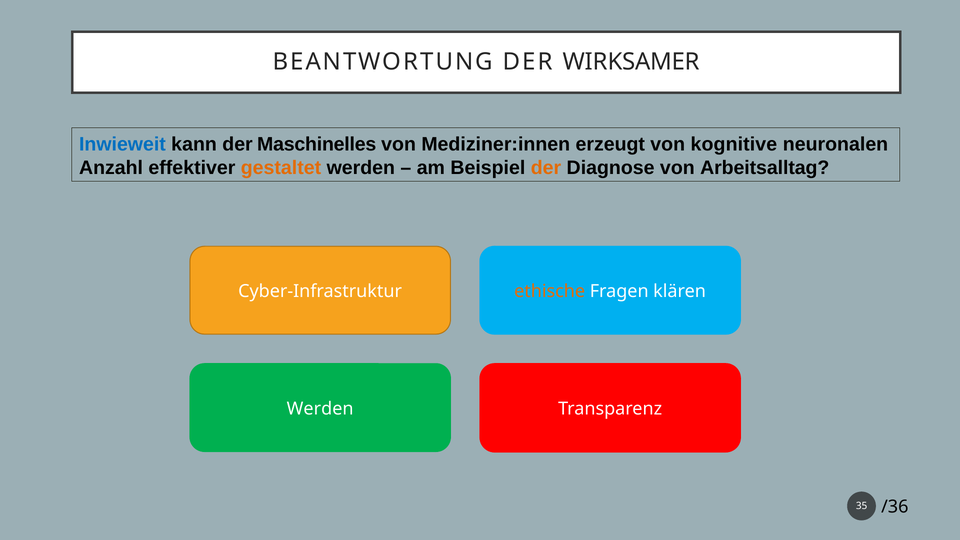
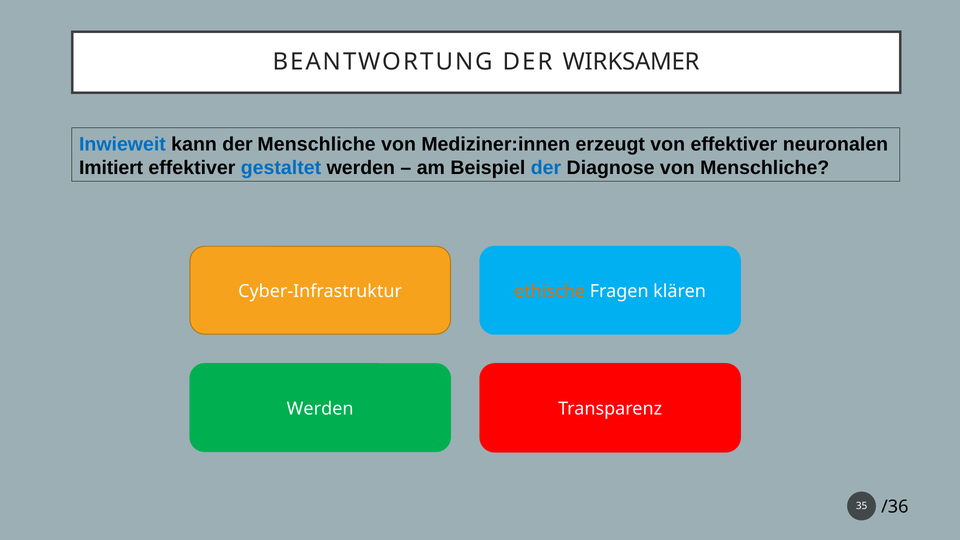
der Maschinelles: Maschinelles -> Menschliche
von kognitive: kognitive -> effektiver
Anzahl: Anzahl -> Imitiert
gestaltet colour: orange -> blue
der at (546, 168) colour: orange -> blue
von Arbeitsalltag: Arbeitsalltag -> Menschliche
